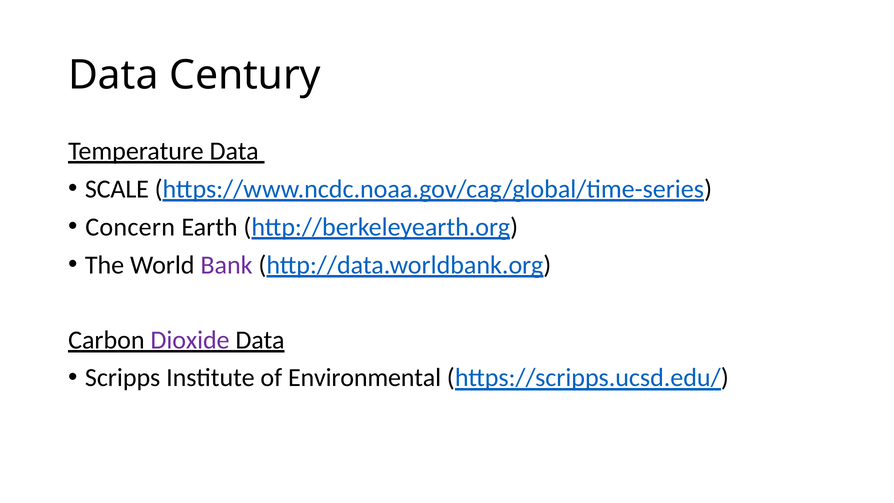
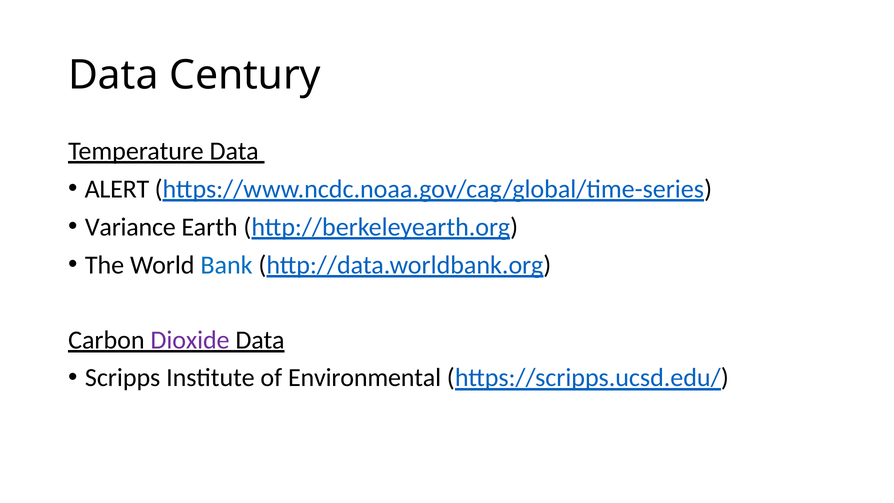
SCALE: SCALE -> ALERT
Concern: Concern -> Variance
Bank colour: purple -> blue
